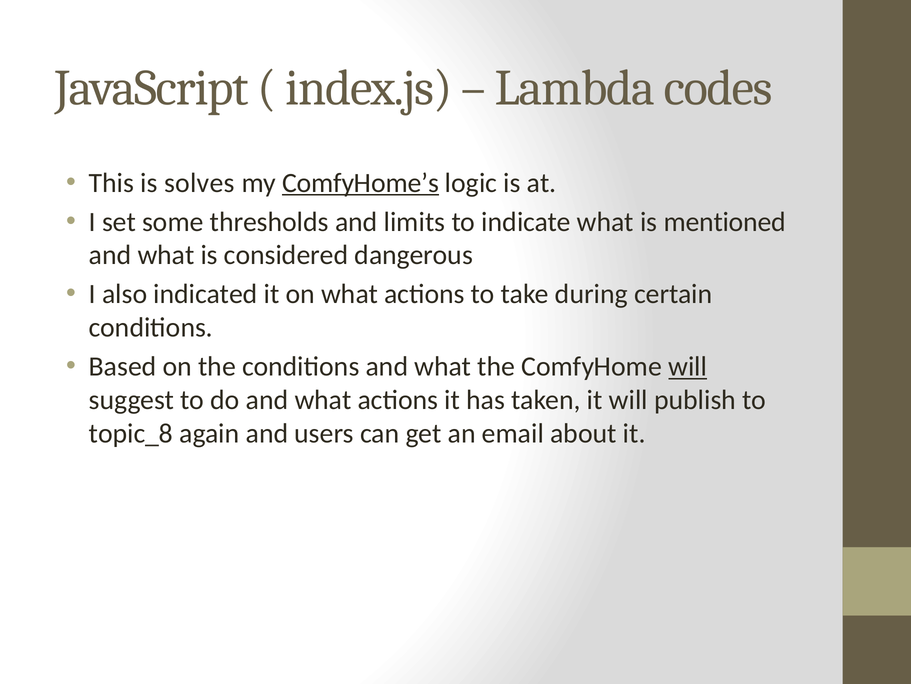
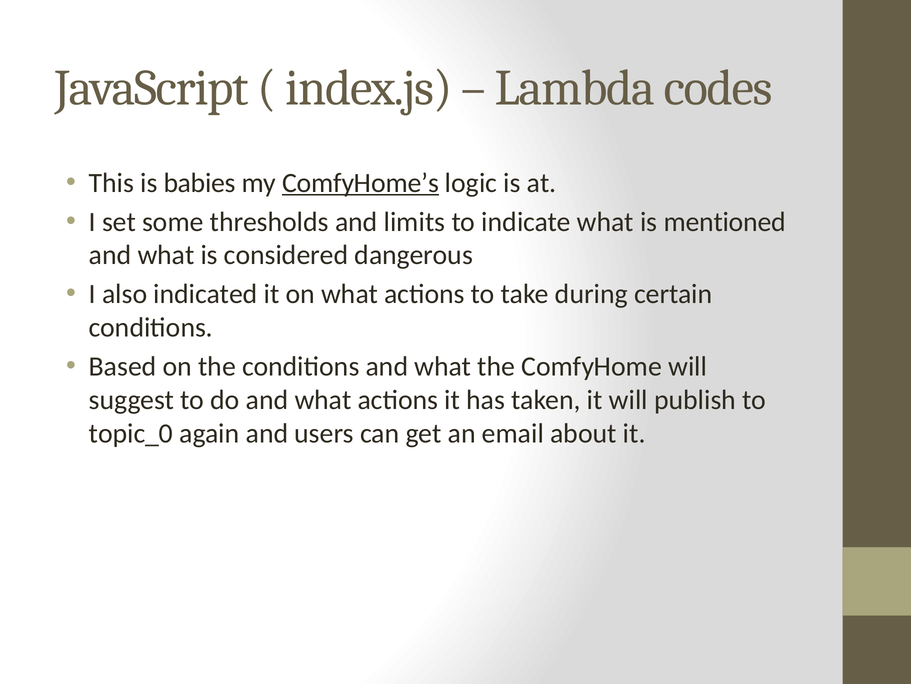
solves: solves -> babies
will at (688, 366) underline: present -> none
topic_8: topic_8 -> topic_0
